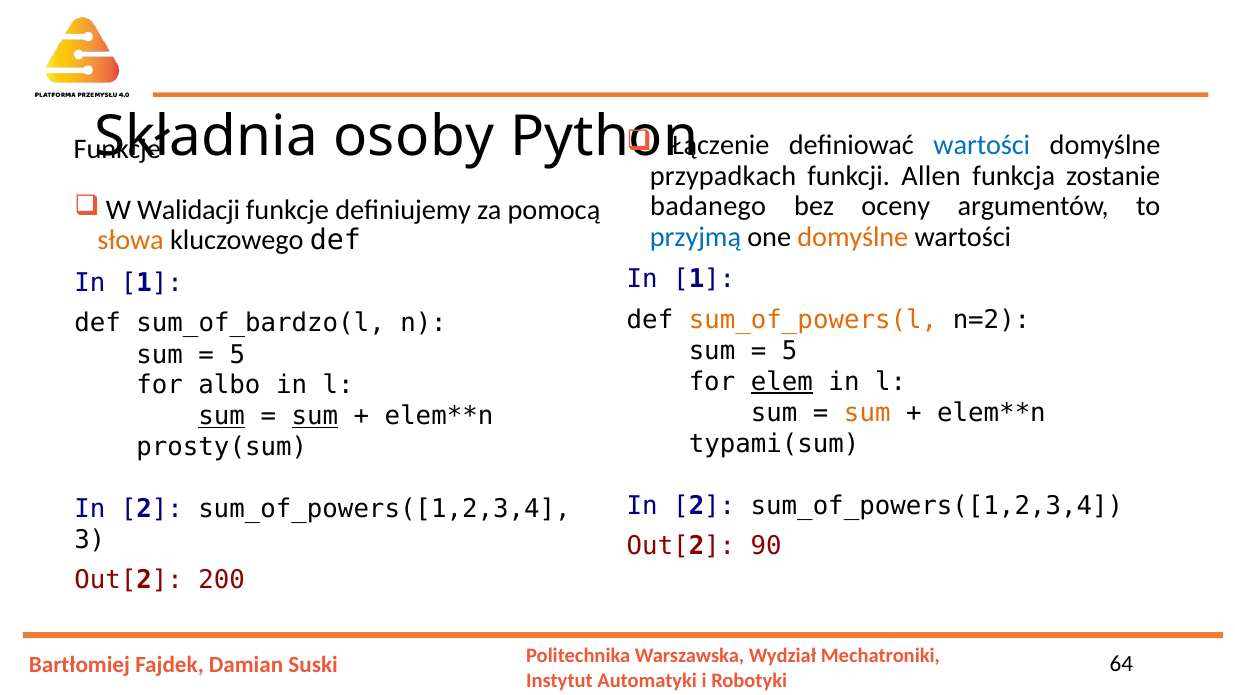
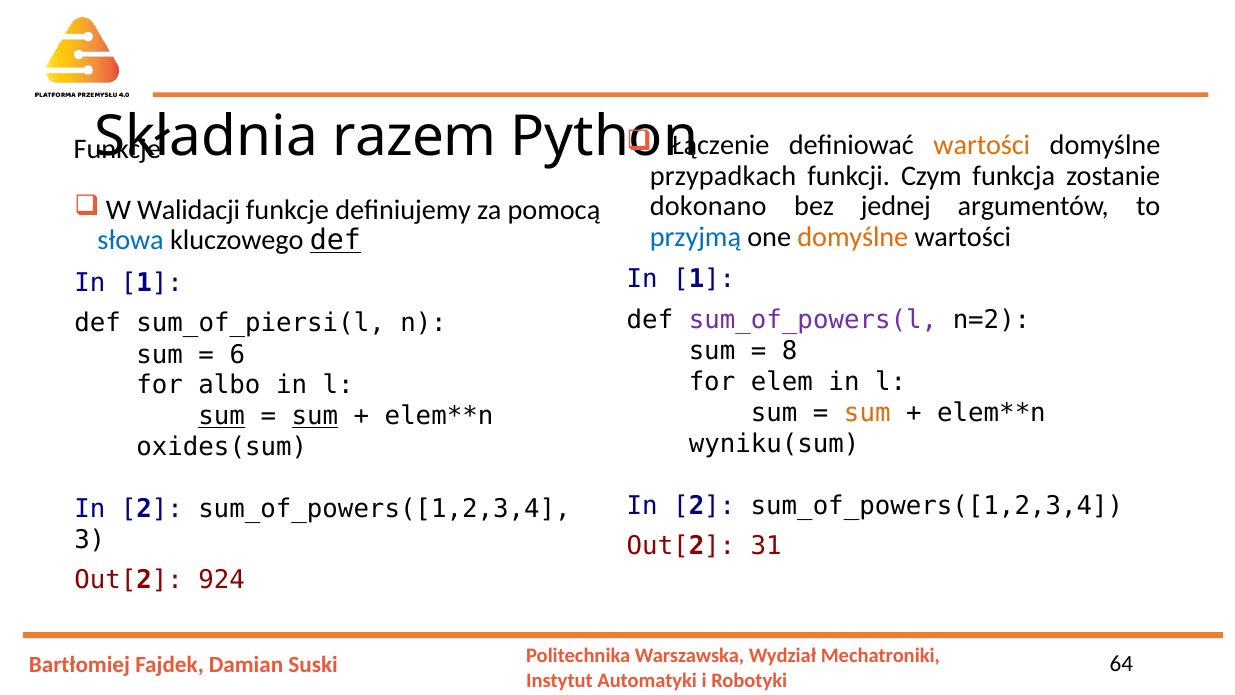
osoby: osoby -> razem
wartości at (982, 145) colour: blue -> orange
Allen: Allen -> Czym
badanego: badanego -> dokonano
oceny: oceny -> jednej
słowa colour: orange -> blue
def at (335, 240) underline: none -> present
sum_of_powers(l colour: orange -> purple
sum_of_bardzo(l: sum_of_bardzo(l -> sum_of_piersi(l
5 at (790, 351): 5 -> 8
5 at (237, 354): 5 -> 6
elem underline: present -> none
typami(sum: typami(sum -> wyniku(sum
prosty(sum: prosty(sum -> oxides(sum
90: 90 -> 31
200: 200 -> 924
